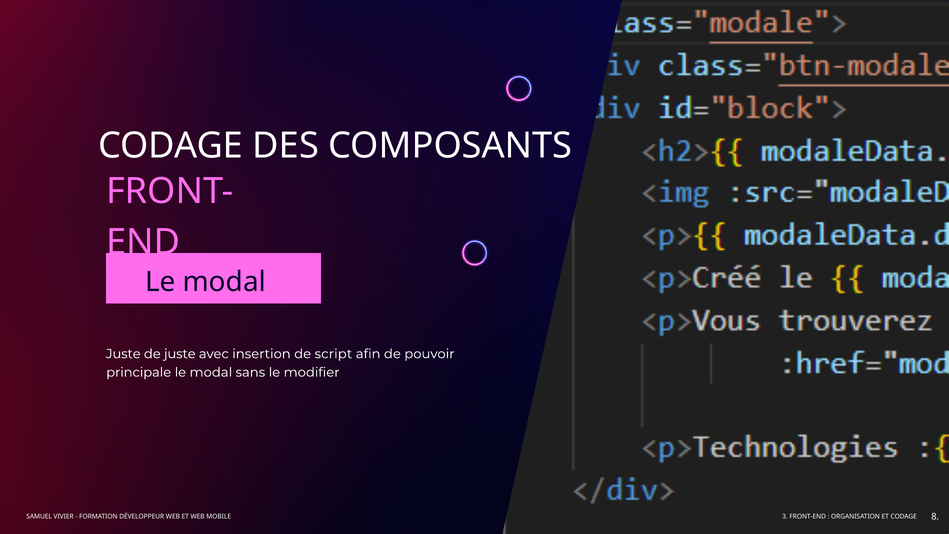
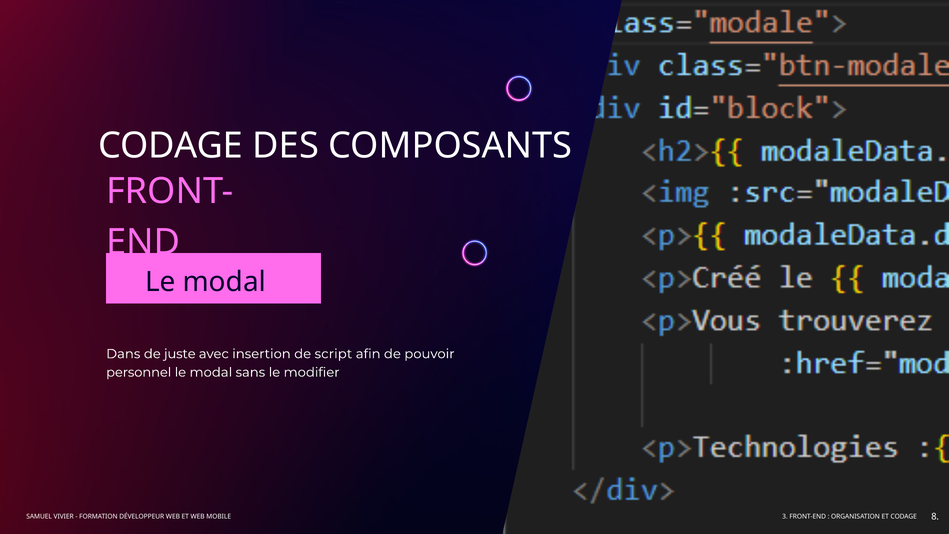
Juste at (123, 354): Juste -> Dans
principale: principale -> personnel
